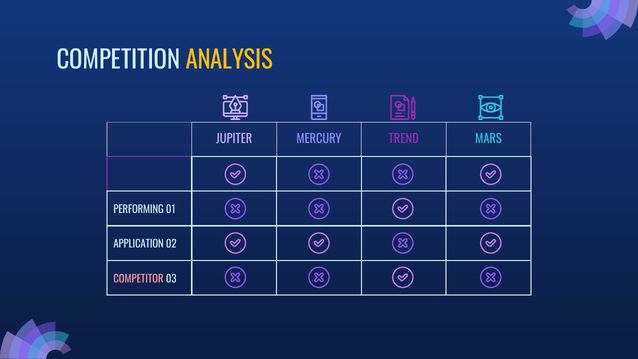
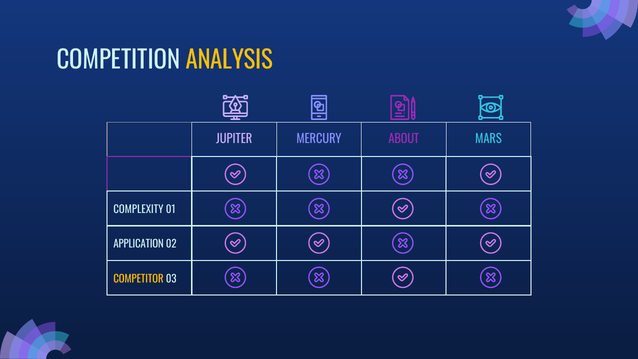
TREND: TREND -> ABOUT
PERFORMING: PERFORMING -> COMPLEXITY
COMPETITOR colour: pink -> yellow
